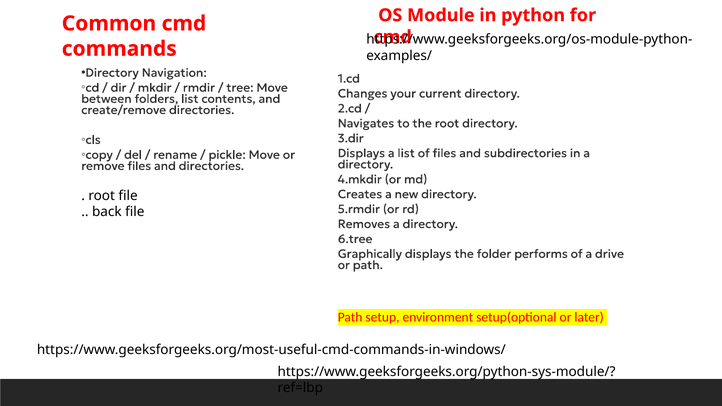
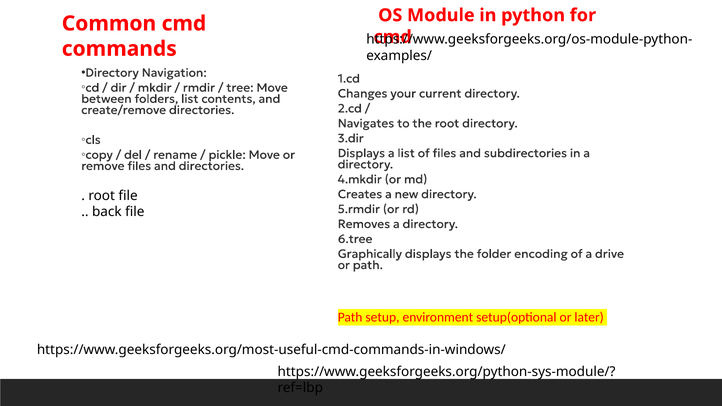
performs: performs -> encoding
